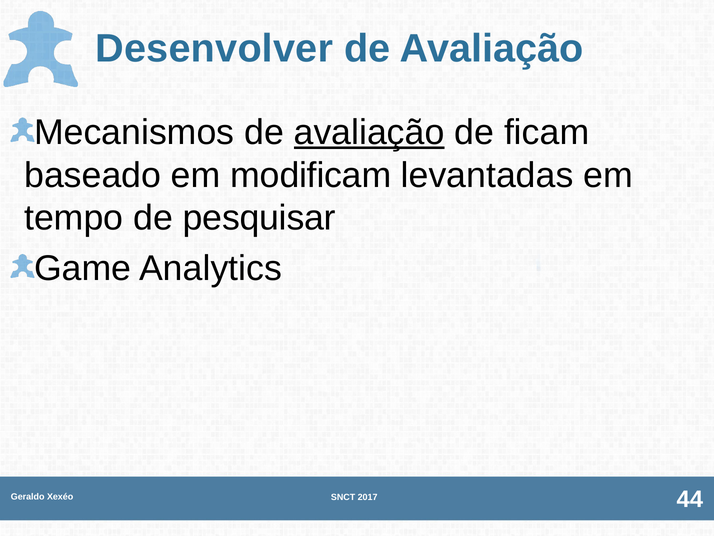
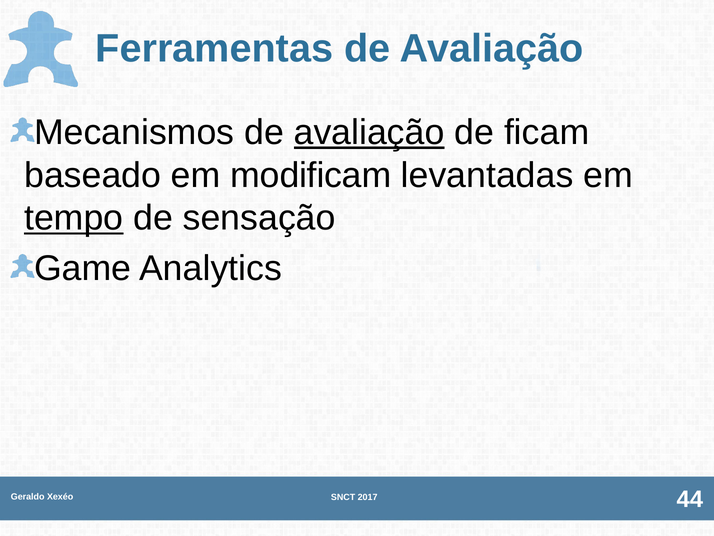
Desenvolver: Desenvolver -> Ferramentas
tempo underline: none -> present
pesquisar: pesquisar -> sensação
